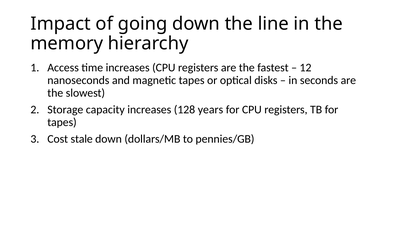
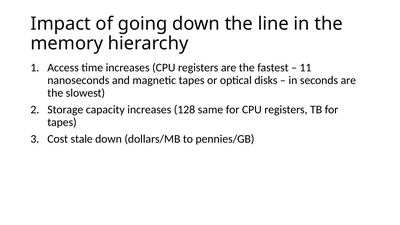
12: 12 -> 11
years: years -> same
